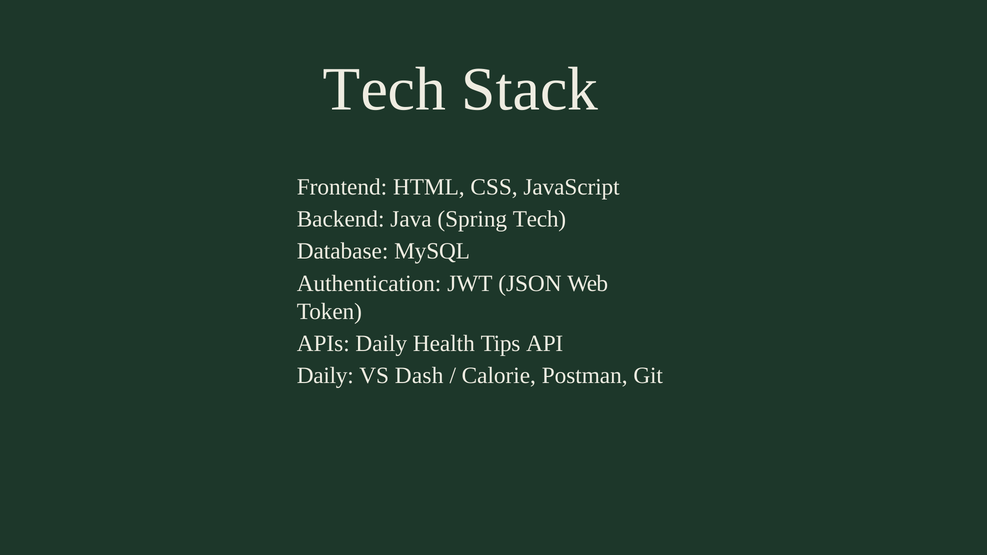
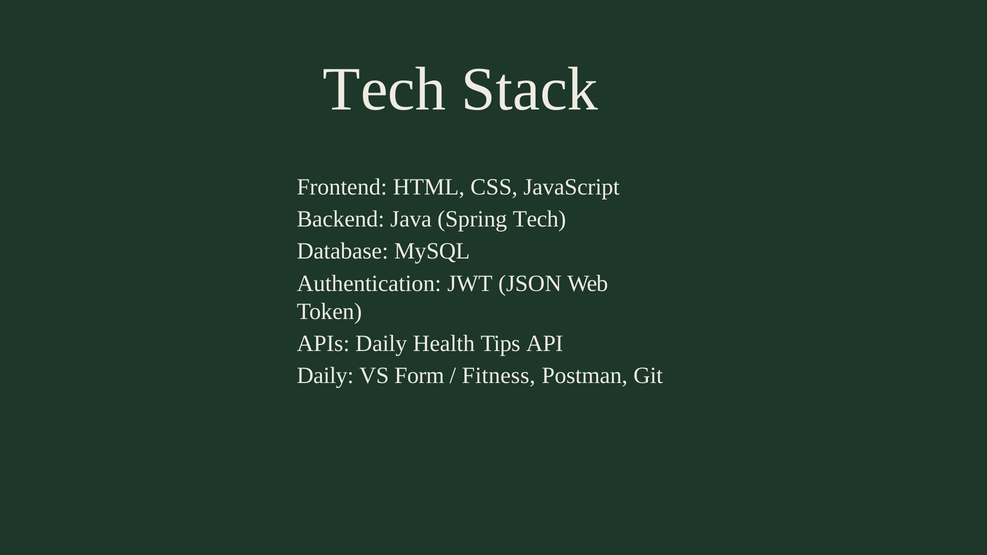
Dash: Dash -> Form
Calorie: Calorie -> Fitness
